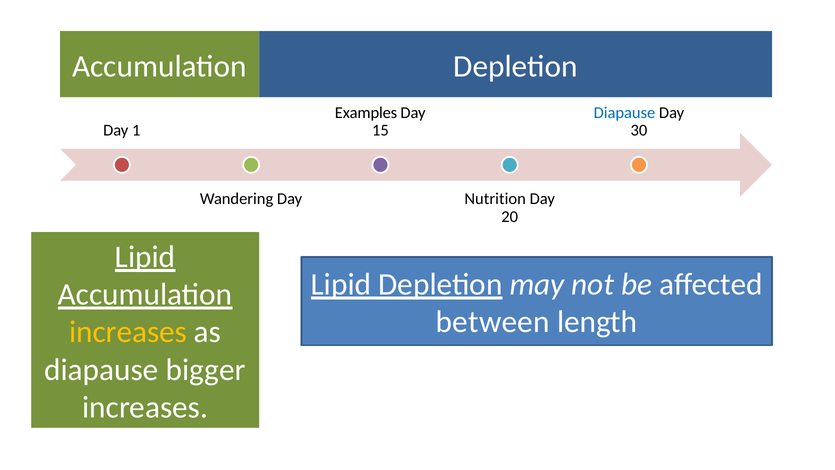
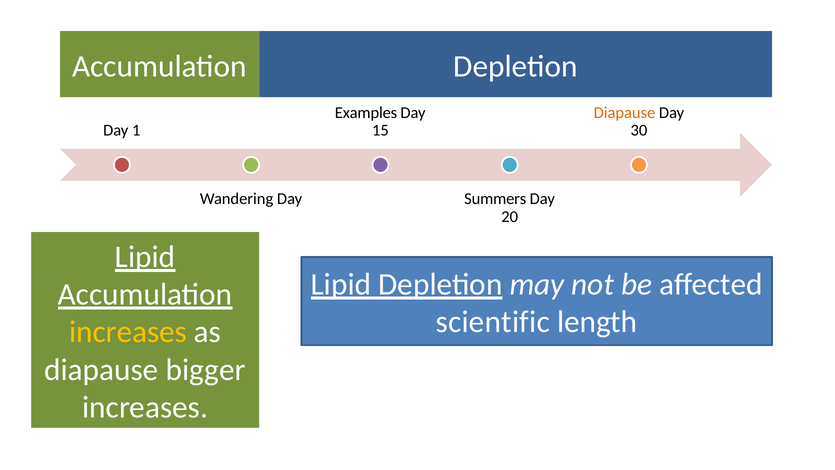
Diapause at (624, 113) colour: blue -> orange
Nutrition: Nutrition -> Summers
between: between -> scientific
